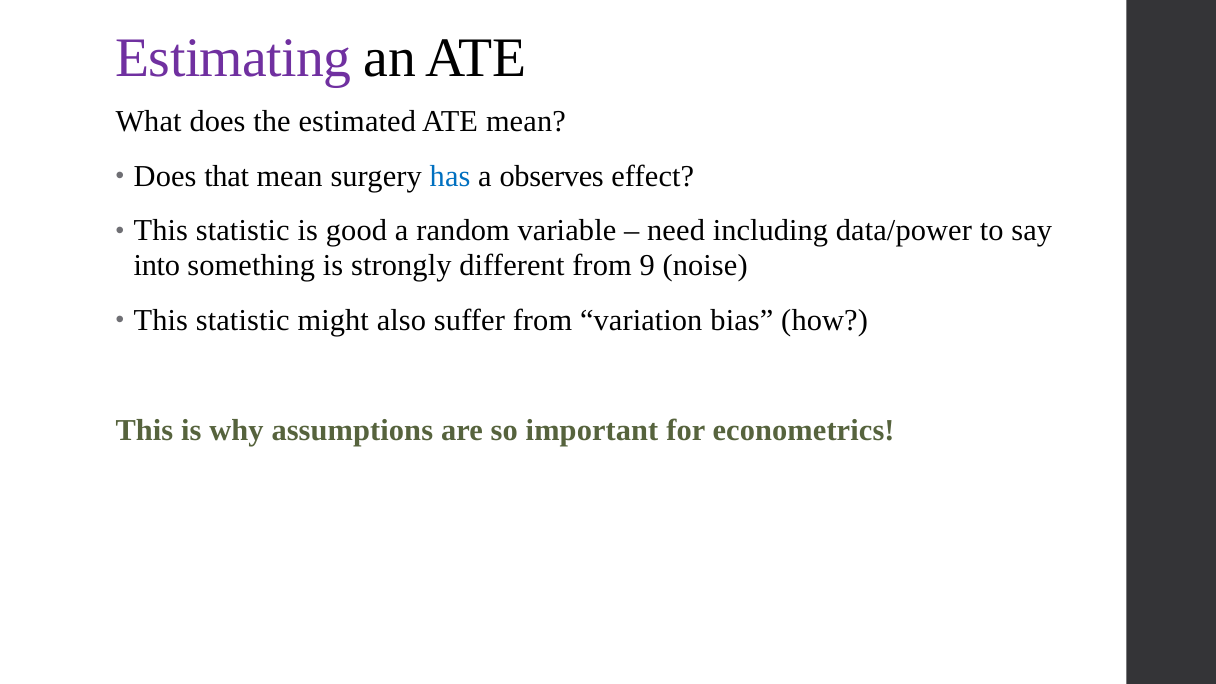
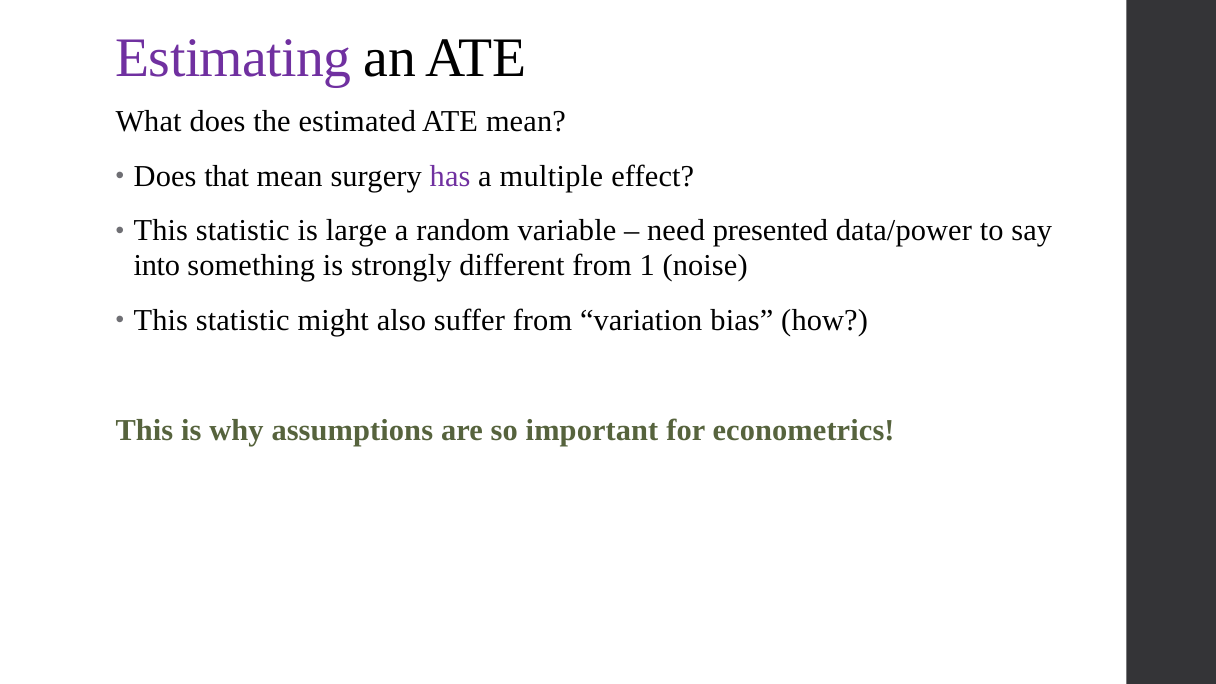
has colour: blue -> purple
observes: observes -> multiple
good: good -> large
including: including -> presented
9: 9 -> 1
